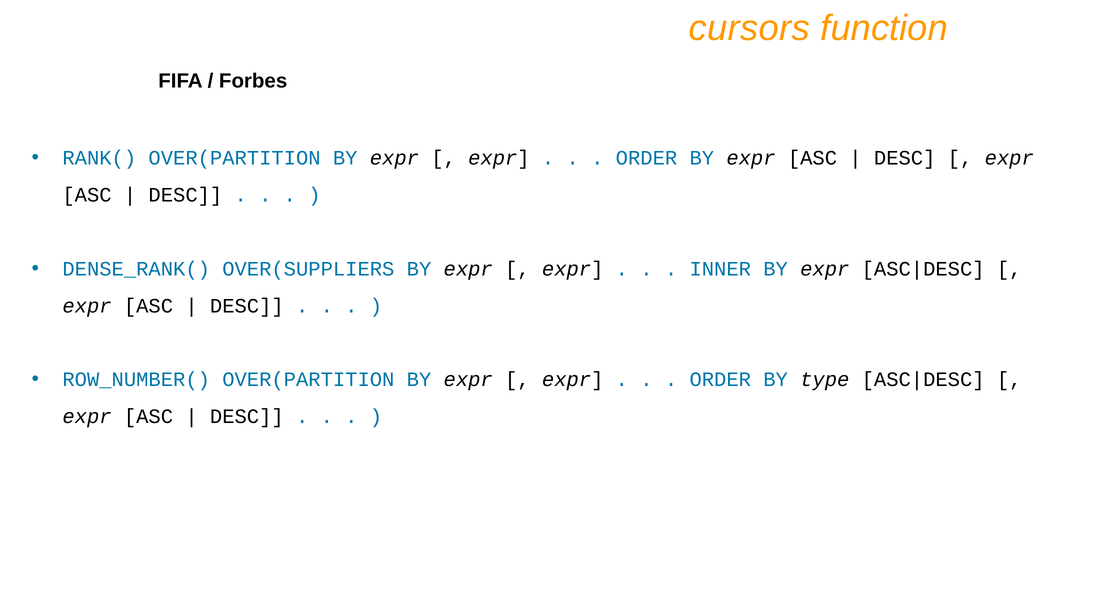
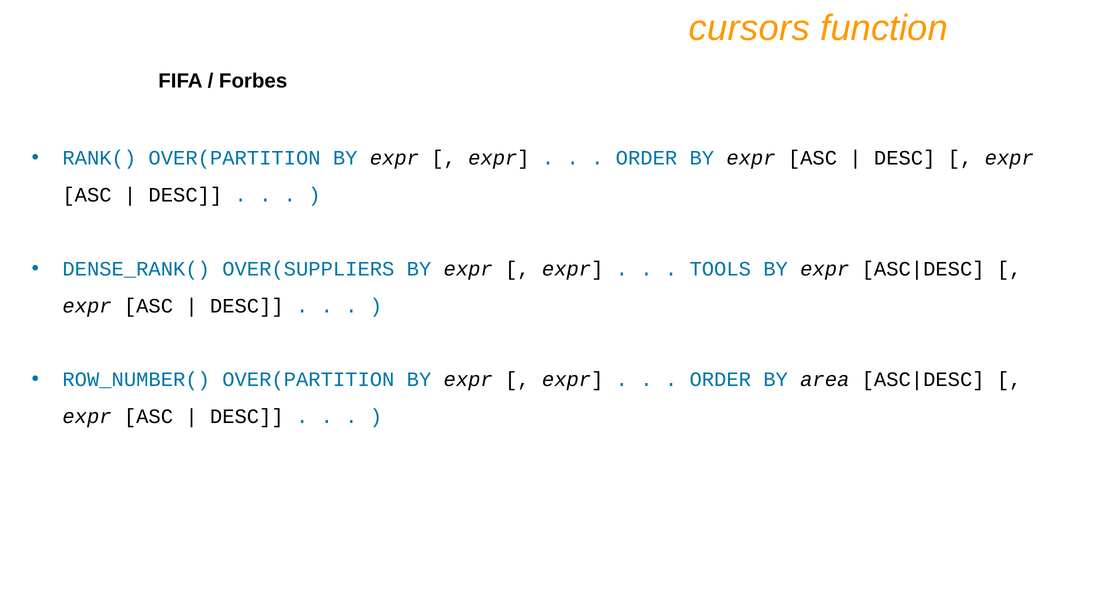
INNER: INNER -> TOOLS
type: type -> area
